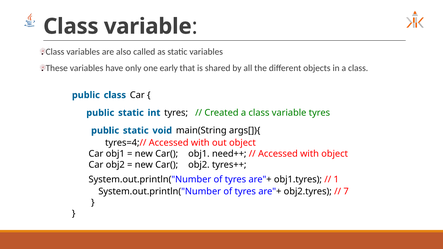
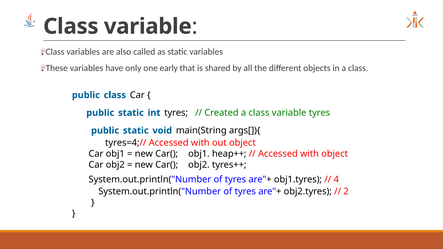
need++: need++ -> heap++
1: 1 -> 4
7: 7 -> 2
